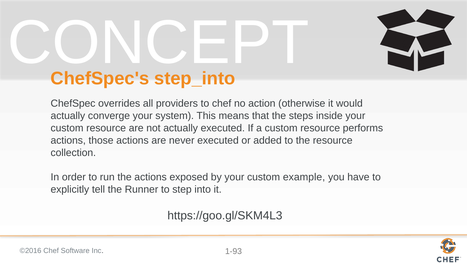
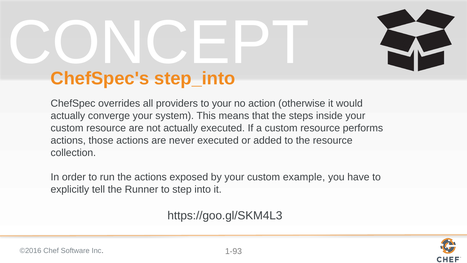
to chef: chef -> your
